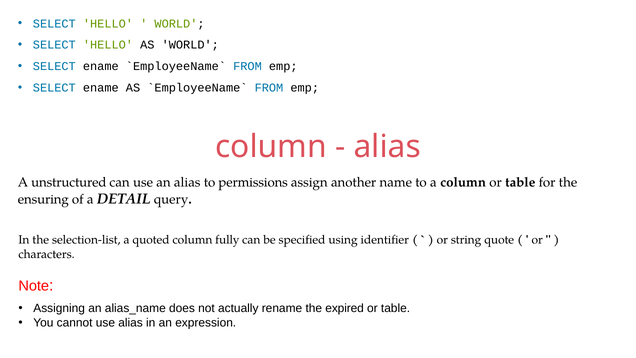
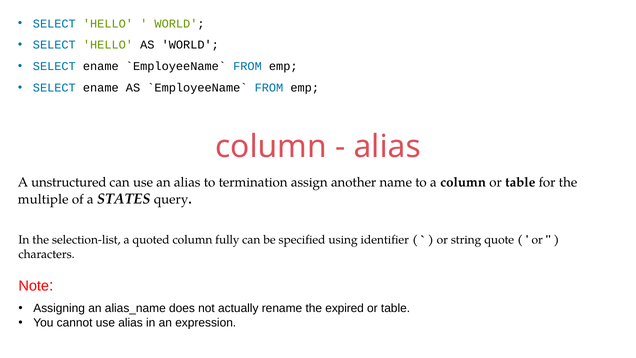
permissions: permissions -> termination
ensuring: ensuring -> multiple
DETAIL: DETAIL -> STATES
